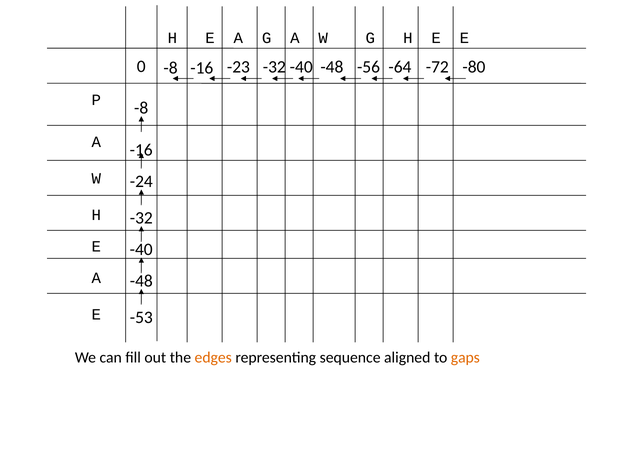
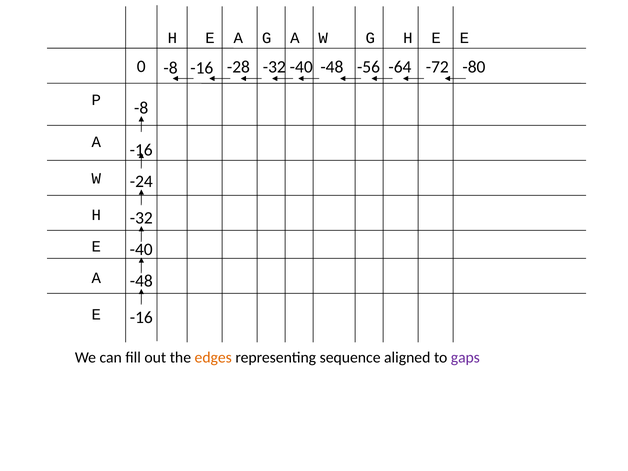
-23: -23 -> -28
-53 at (141, 318): -53 -> -16
gaps colour: orange -> purple
